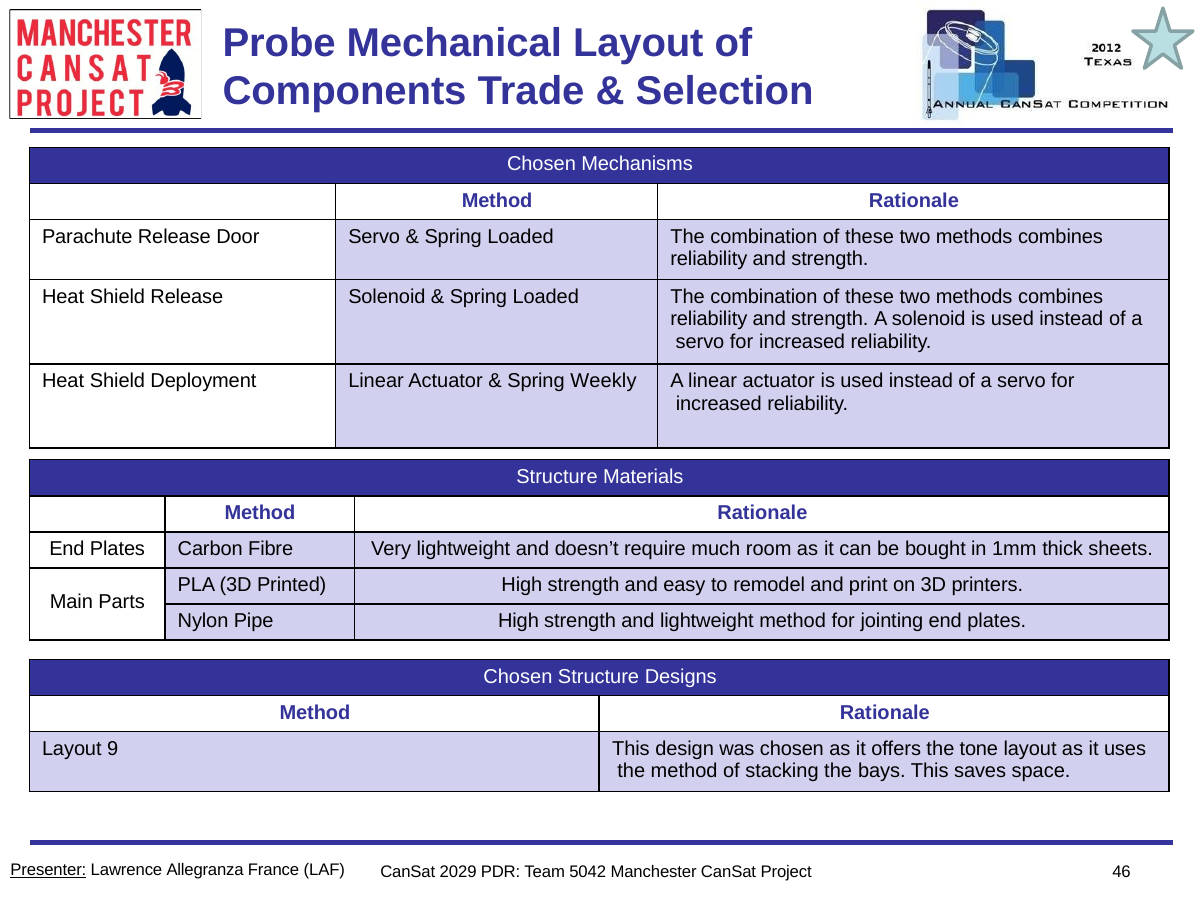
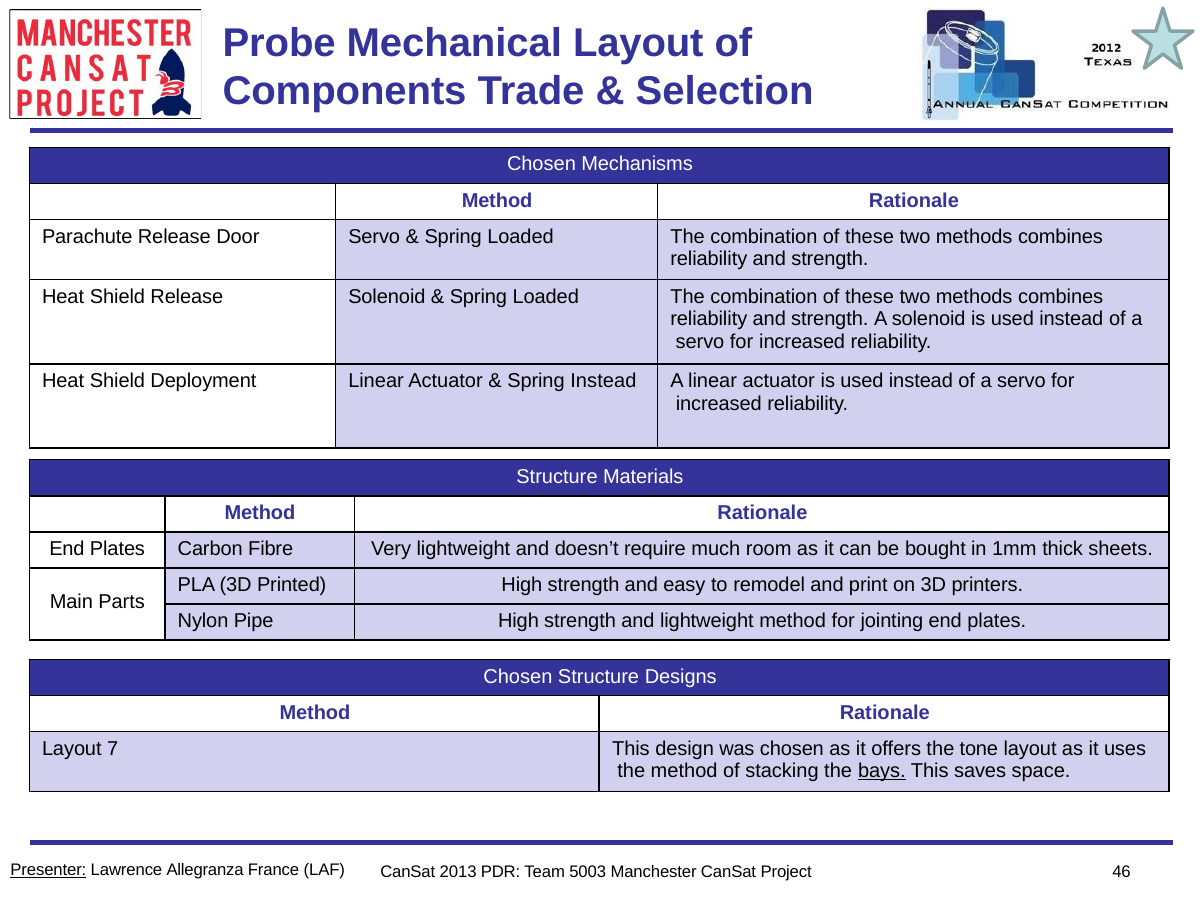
Spring Weekly: Weekly -> Instead
9: 9 -> 7
bays underline: none -> present
2029: 2029 -> 2013
5042: 5042 -> 5003
